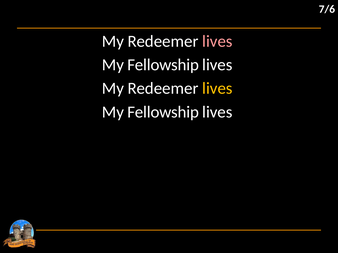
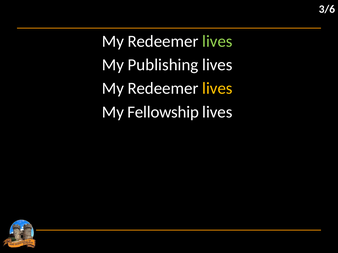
7/6: 7/6 -> 3/6
lives at (217, 41) colour: pink -> light green
Fellowship at (163, 65): Fellowship -> Publishing
